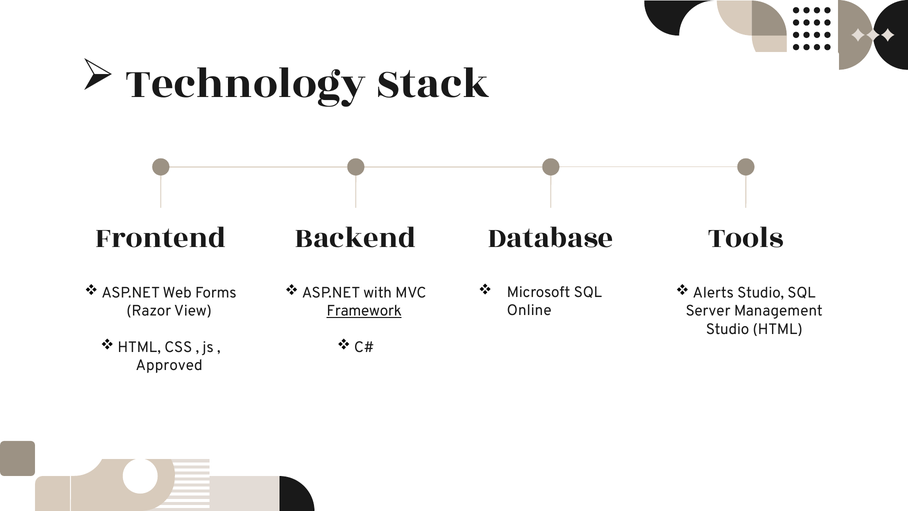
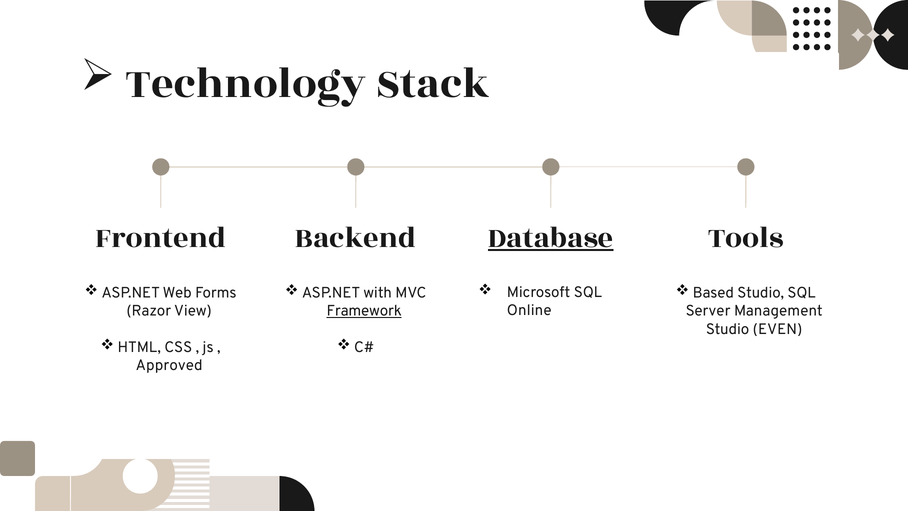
Database underline: none -> present
Alerts: Alerts -> Based
Studio HTML: HTML -> EVEN
